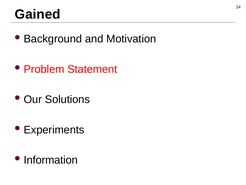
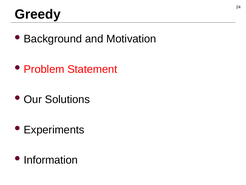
Gained: Gained -> Greedy
